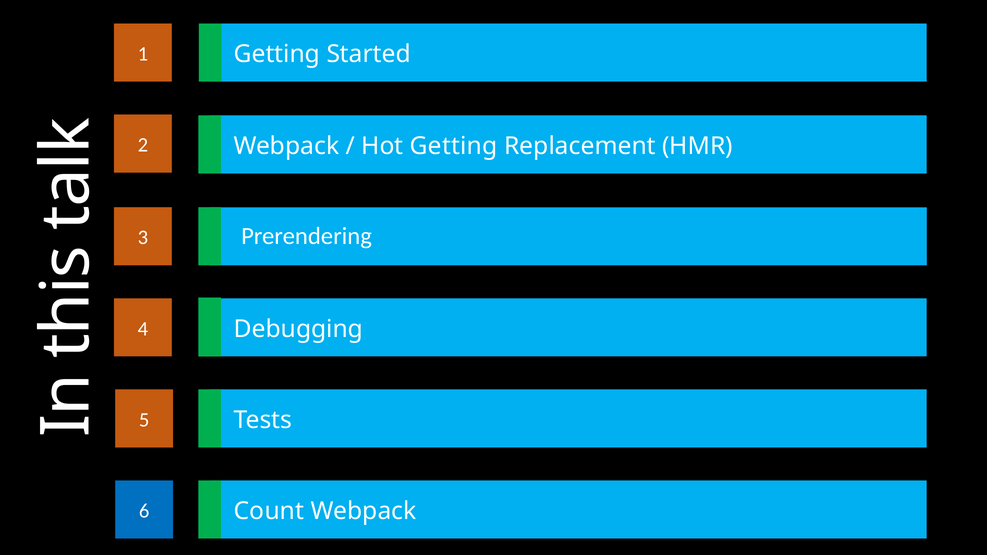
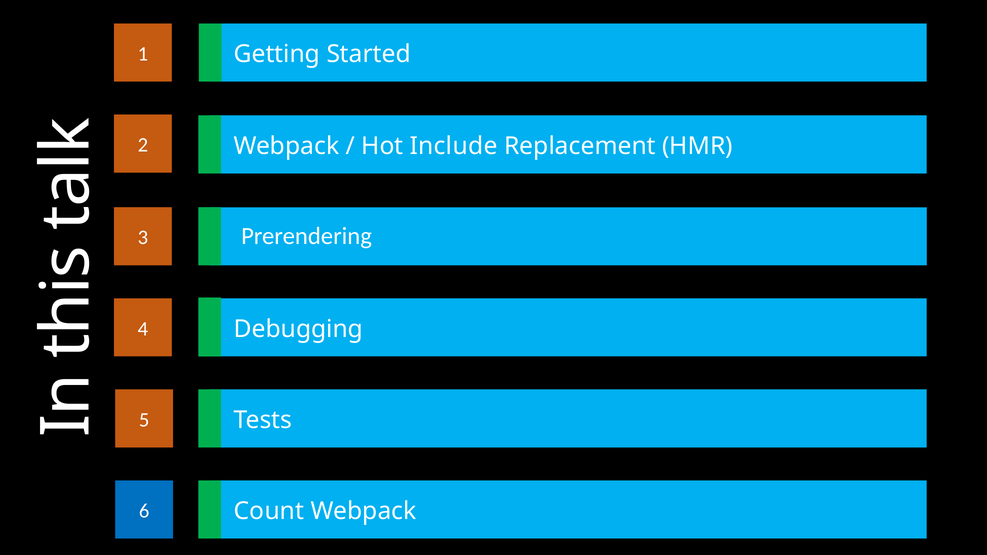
Hot Getting: Getting -> Include
